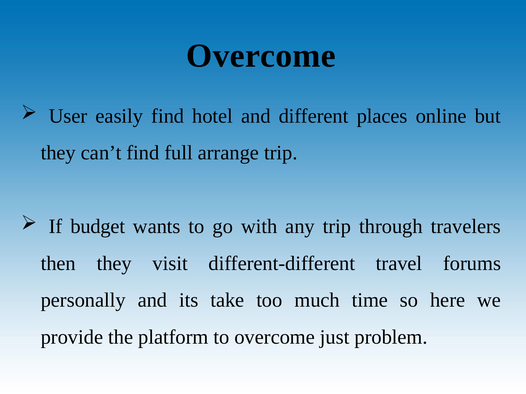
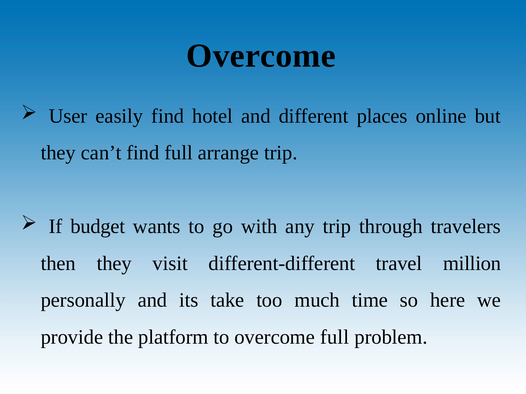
forums: forums -> million
overcome just: just -> full
